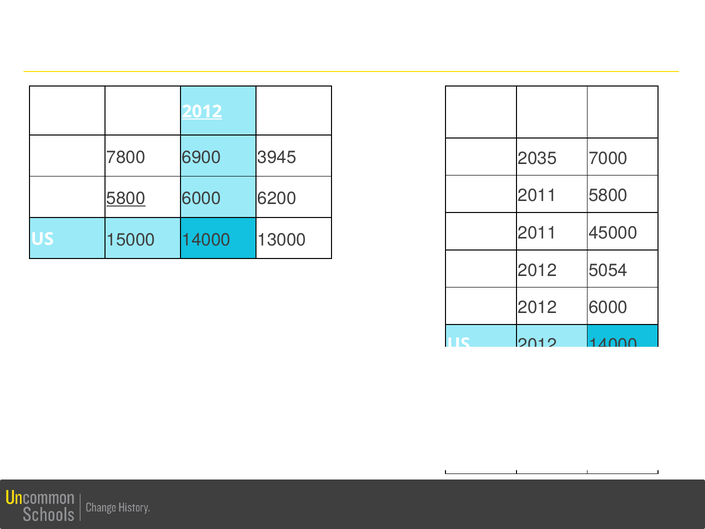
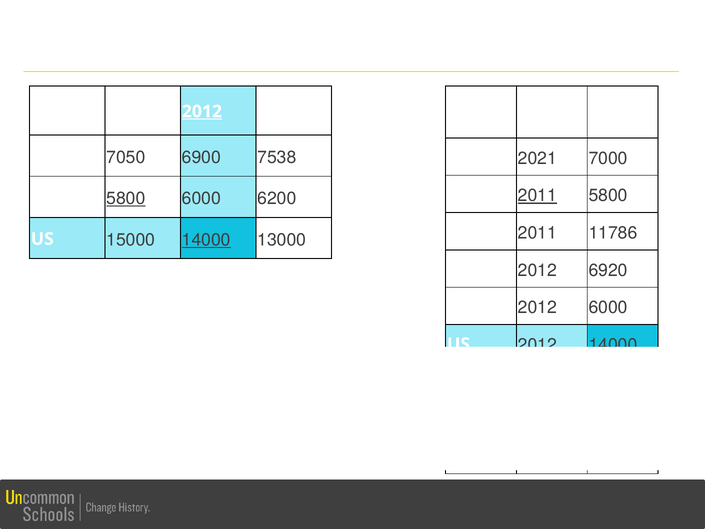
7800: 7800 -> 7050
3945: 3945 -> 7538
2035: 2035 -> 2021
2011 at (537, 196) underline: none -> present
45000: 45000 -> 11786
14000 at (206, 240) underline: none -> present
5054: 5054 -> 6920
